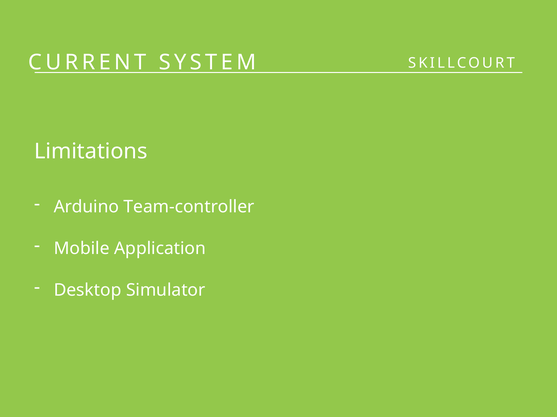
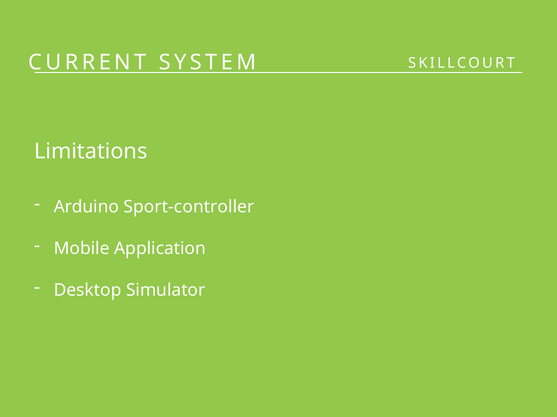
Team-controller: Team-controller -> Sport-controller
